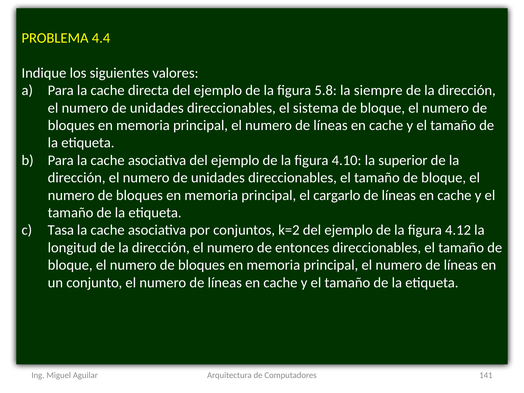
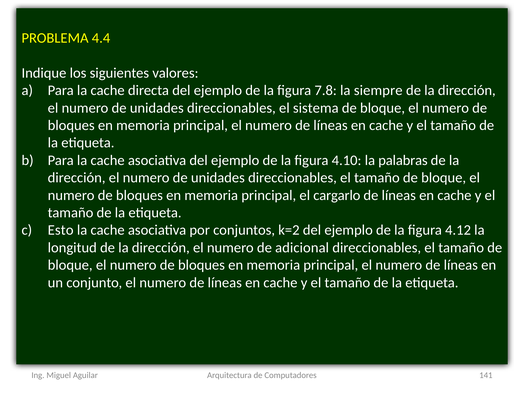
5.8: 5.8 -> 7.8
superior: superior -> palabras
Tasa: Tasa -> Esto
entonces: entonces -> adicional
